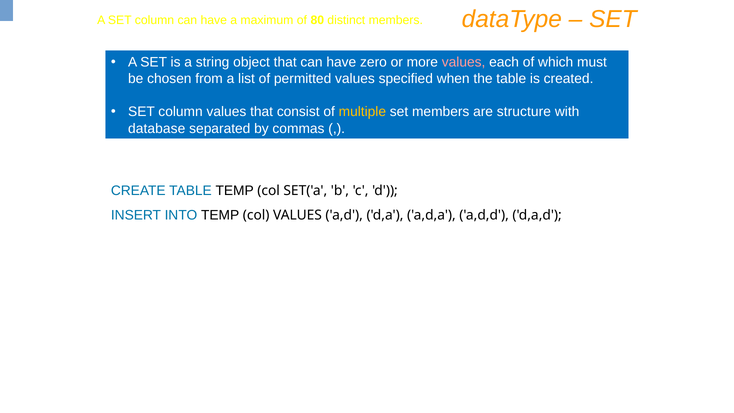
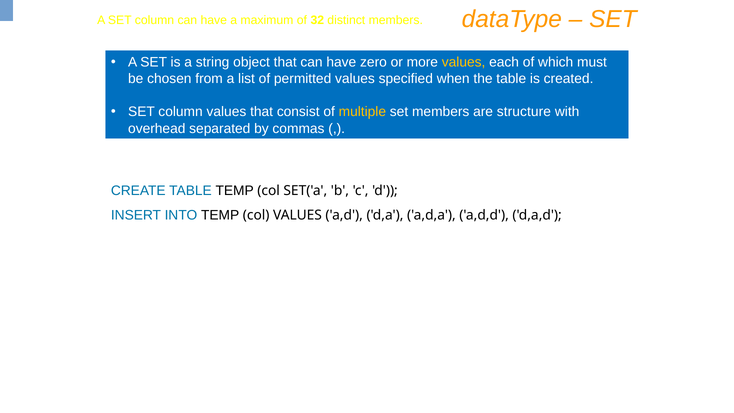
80: 80 -> 32
values at (464, 62) colour: pink -> yellow
database: database -> overhead
